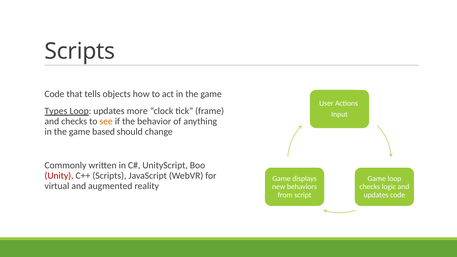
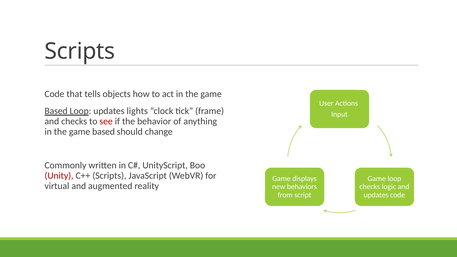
Types at (56, 111): Types -> Based
more: more -> lights
see colour: orange -> red
